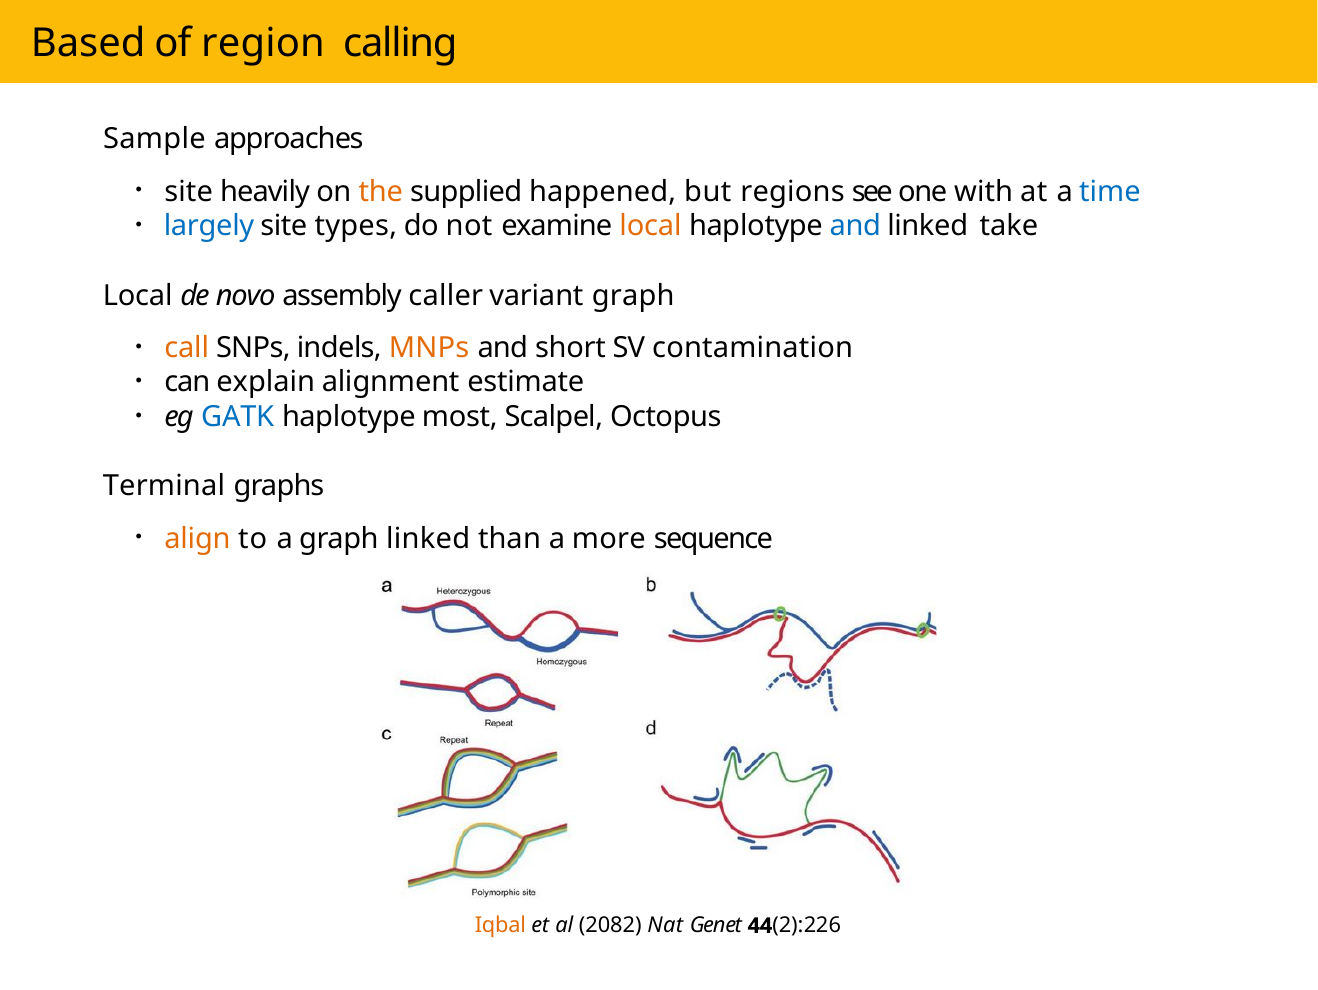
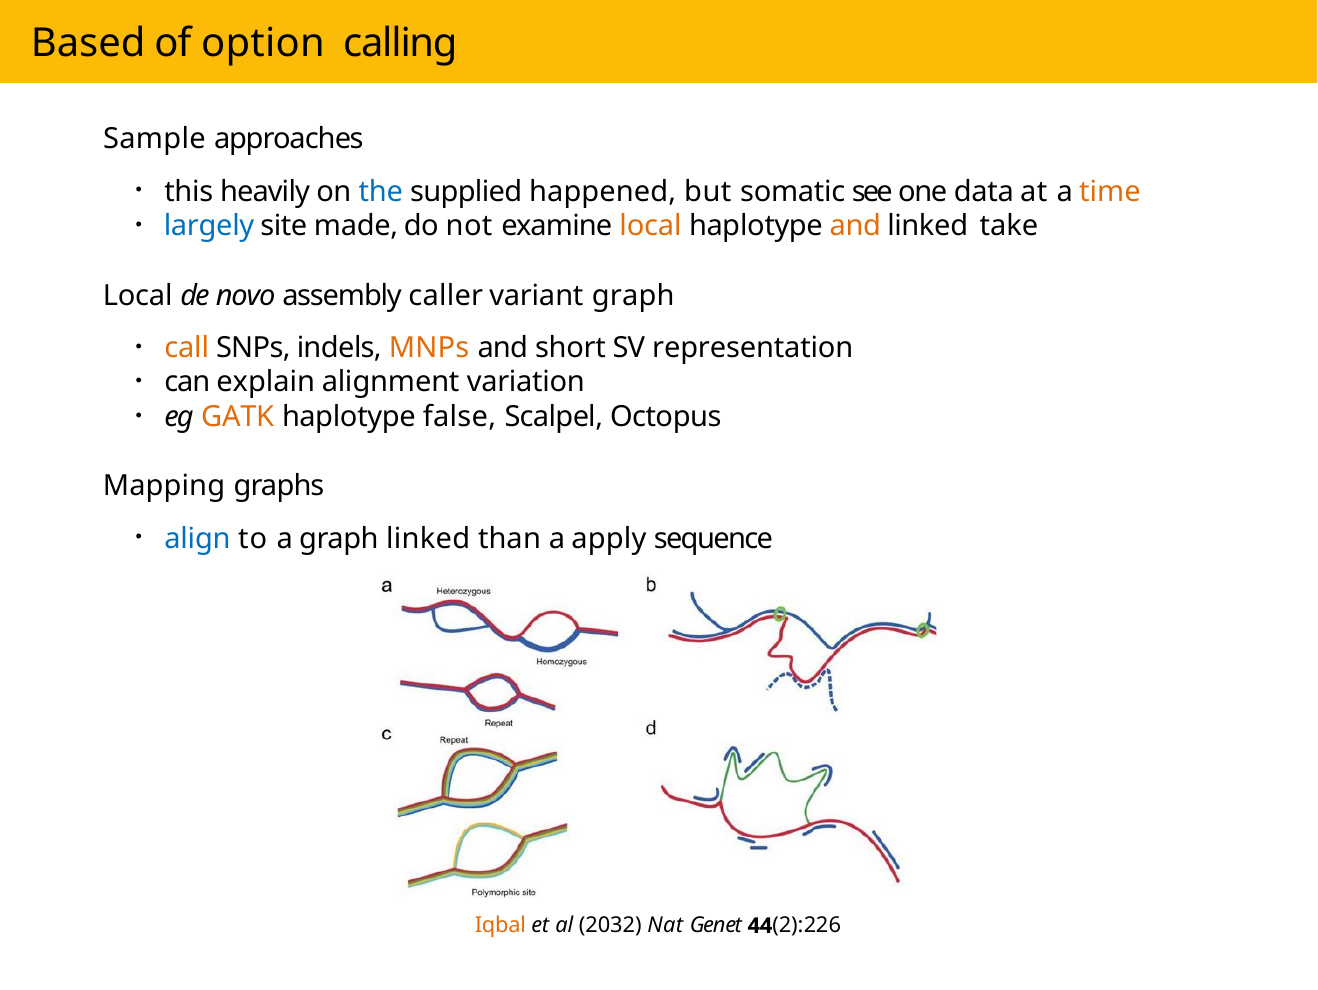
region: region -> option
site at (189, 192): site -> this
the colour: orange -> blue
regions: regions -> somatic
with: with -> data
time colour: blue -> orange
types: types -> made
and at (855, 226) colour: blue -> orange
contamination: contamination -> representation
estimate: estimate -> variation
GATK colour: blue -> orange
most: most -> false
Terminal: Terminal -> Mapping
align colour: orange -> blue
more: more -> apply
2082: 2082 -> 2032
